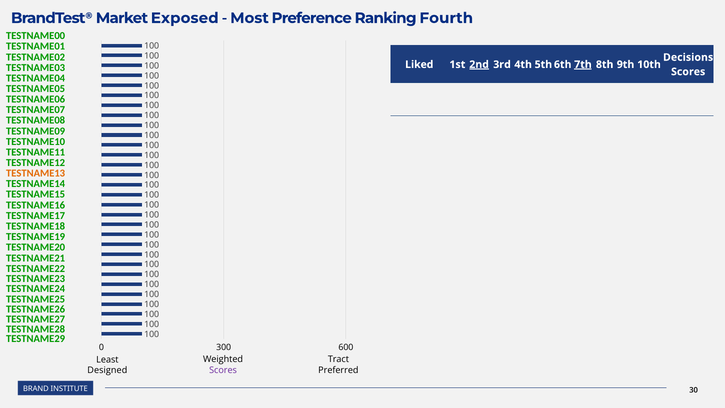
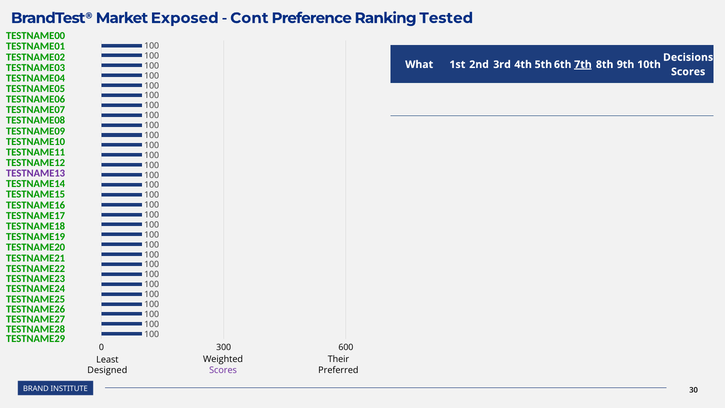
Most: Most -> Cont
Fourth: Fourth -> Tested
Liked: Liked -> What
2nd underline: present -> none
TESTNAME13 colour: orange -> purple
Tract: Tract -> Their
